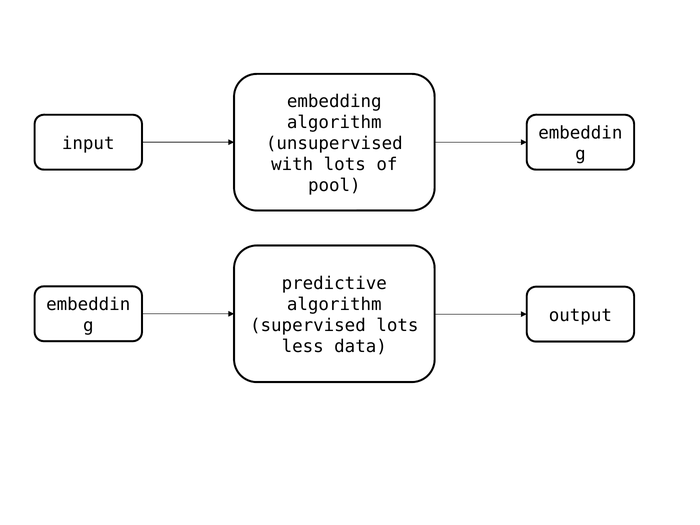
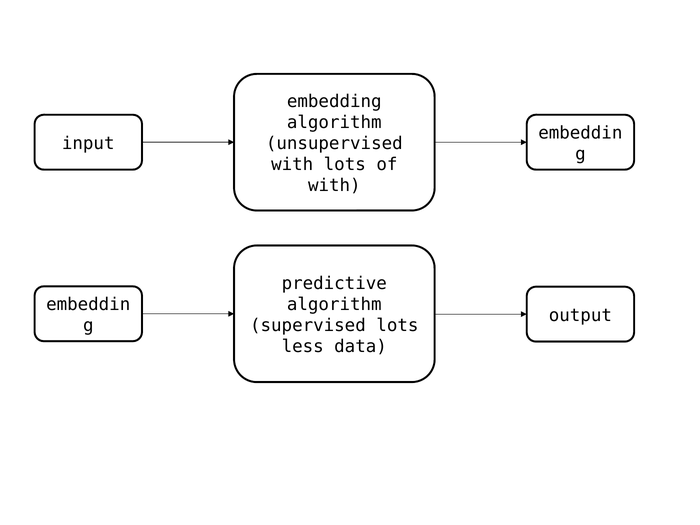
pool at (334, 185): pool -> with
